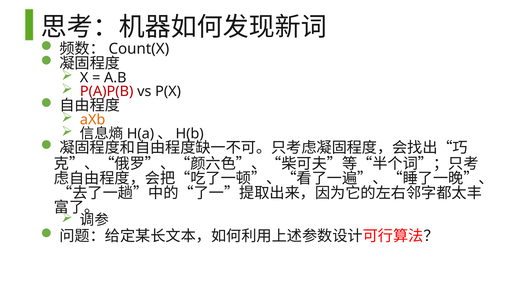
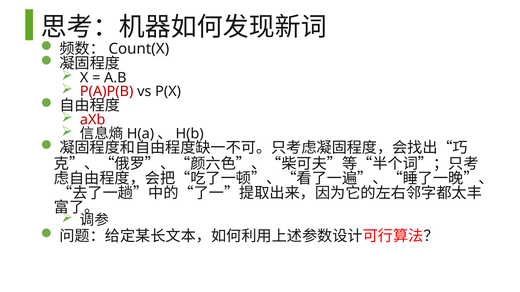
aXb colour: orange -> red
